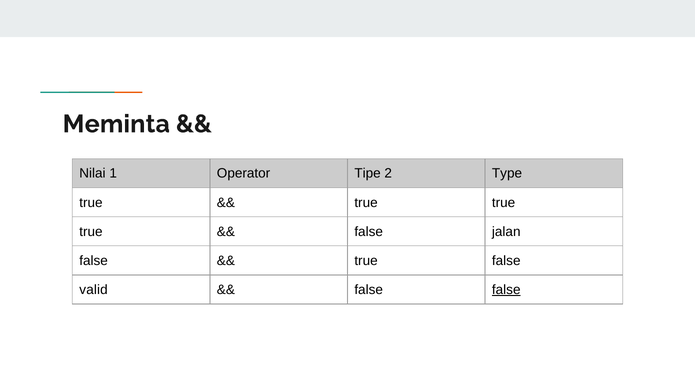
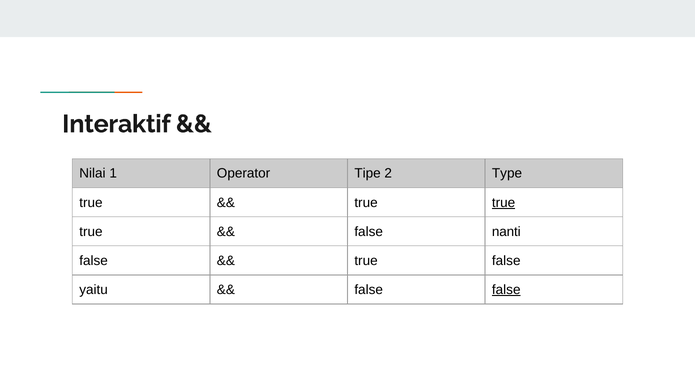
Meminta: Meminta -> Interaktif
true at (504, 203) underline: none -> present
jalan: jalan -> nanti
valid: valid -> yaitu
